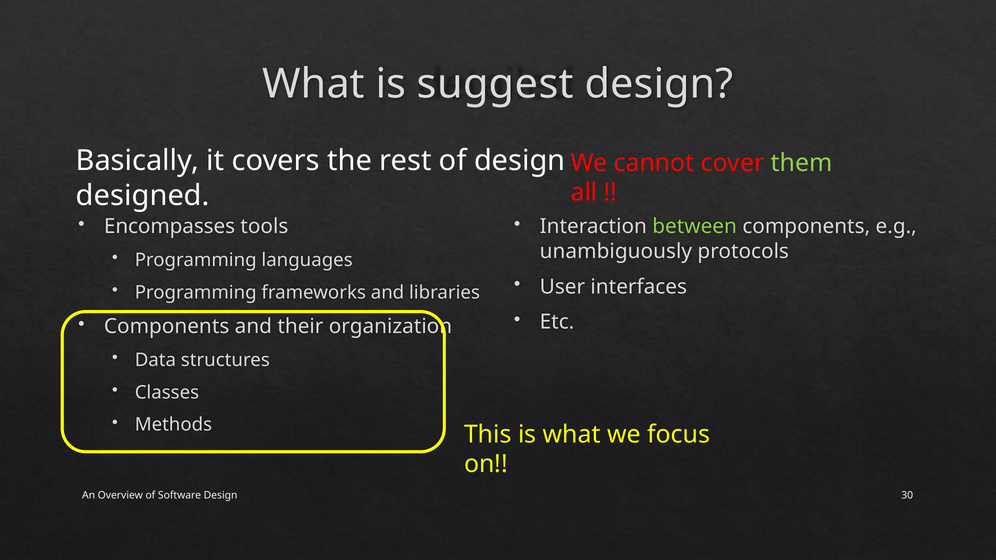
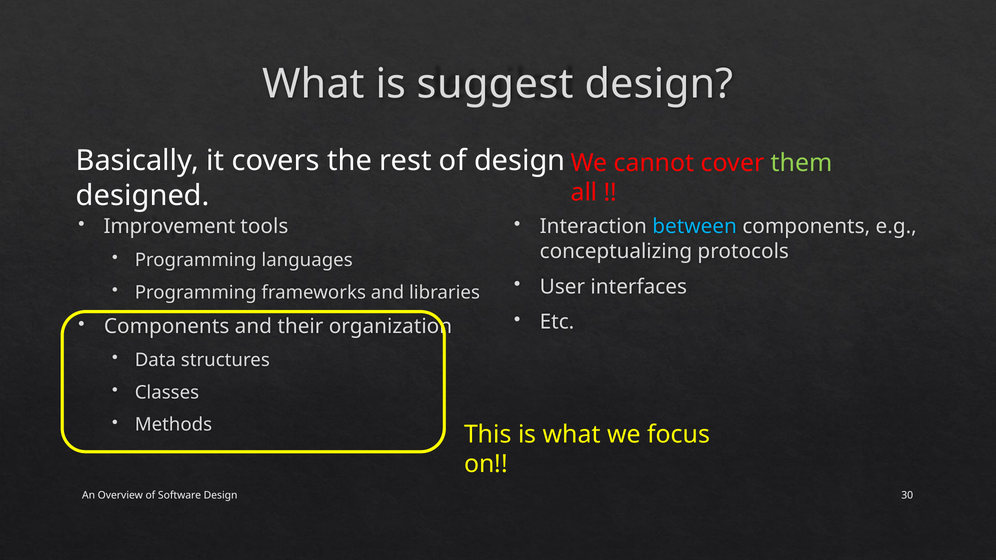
Encompasses: Encompasses -> Improvement
between colour: light green -> light blue
unambiguously: unambiguously -> conceptualizing
